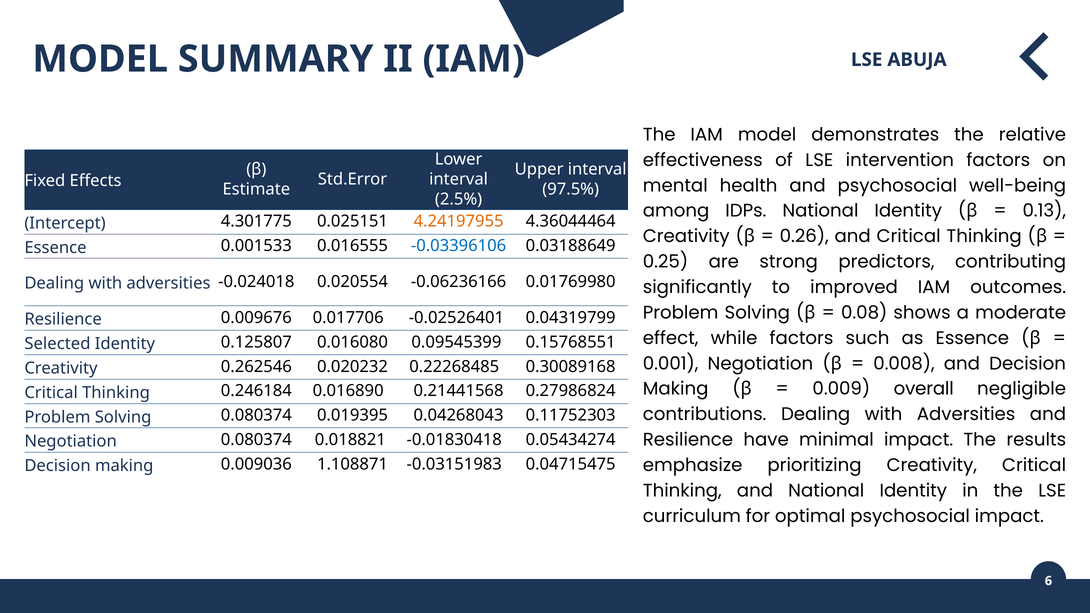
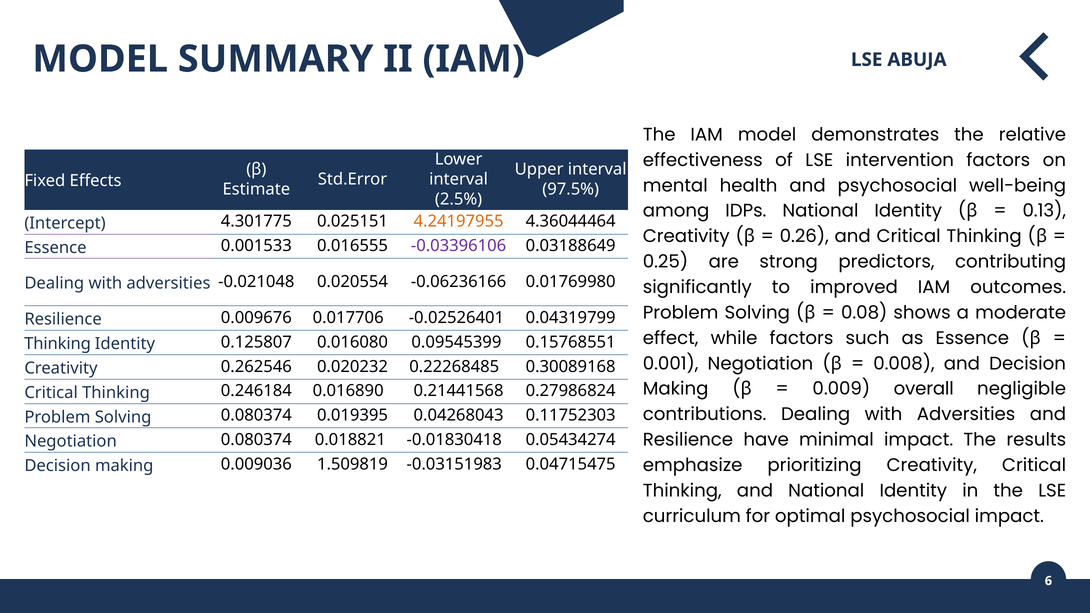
-0.03396106 colour: blue -> purple
-0.024018: -0.024018 -> -0.021048
Selected at (57, 344): Selected -> Thinking
1.108871: 1.108871 -> 1.509819
